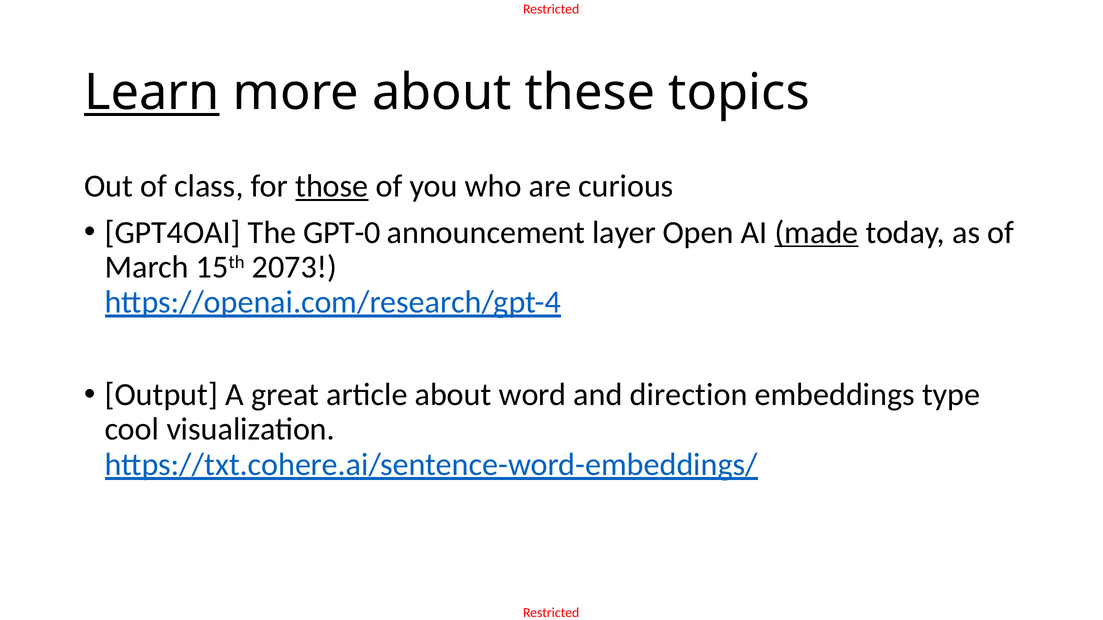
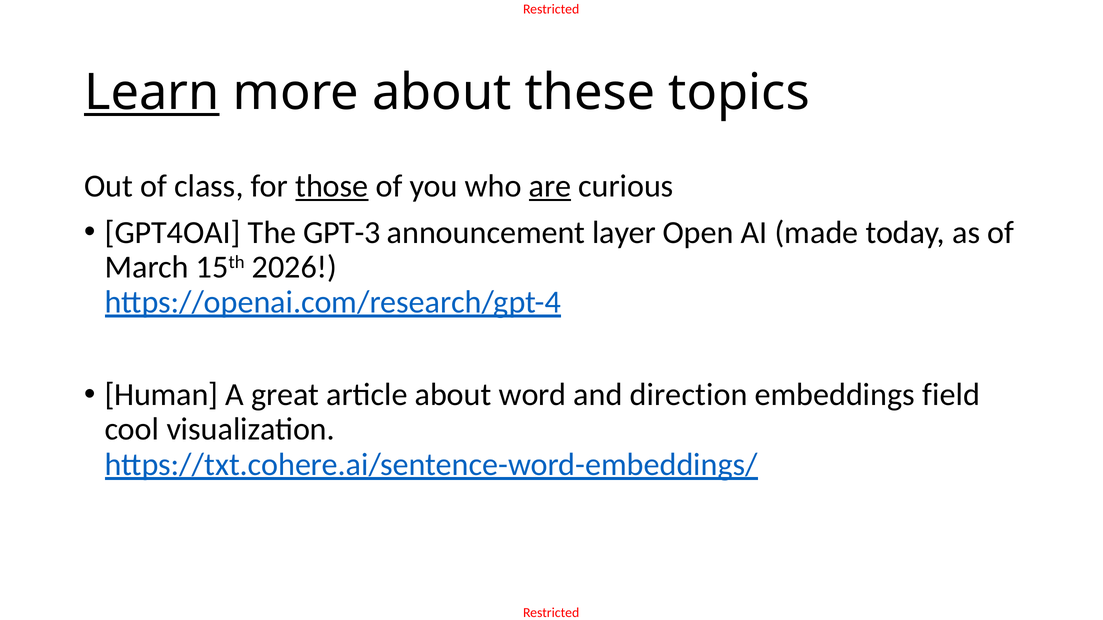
are underline: none -> present
GPT-0: GPT-0 -> GPT-3
made underline: present -> none
2073: 2073 -> 2026
Output: Output -> Human
type: type -> field
